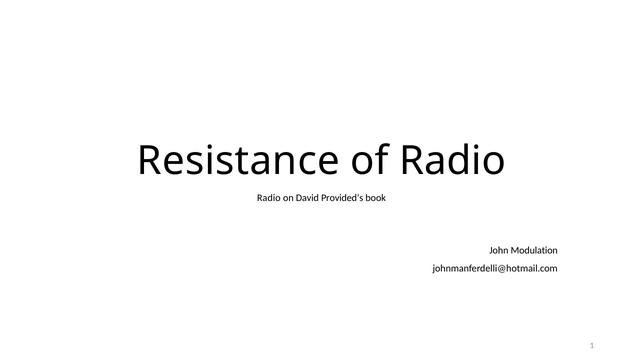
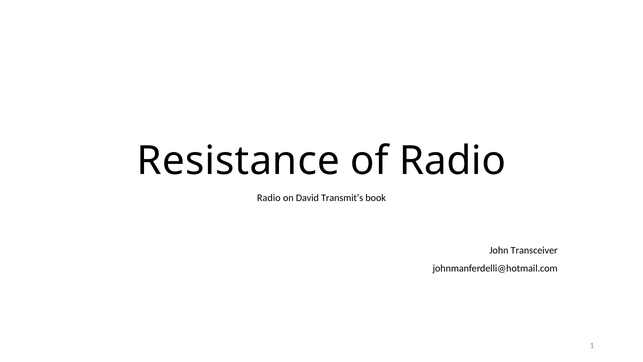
Provided’s: Provided’s -> Transmit’s
Modulation: Modulation -> Transceiver
